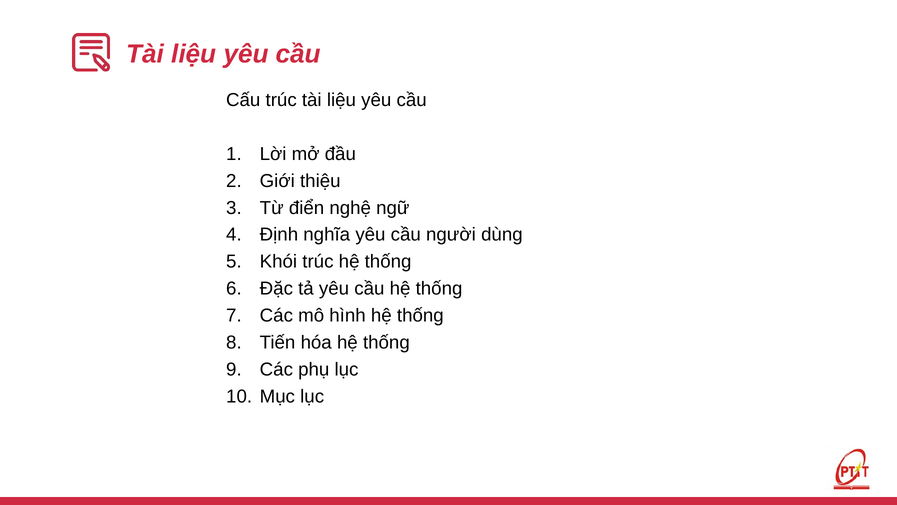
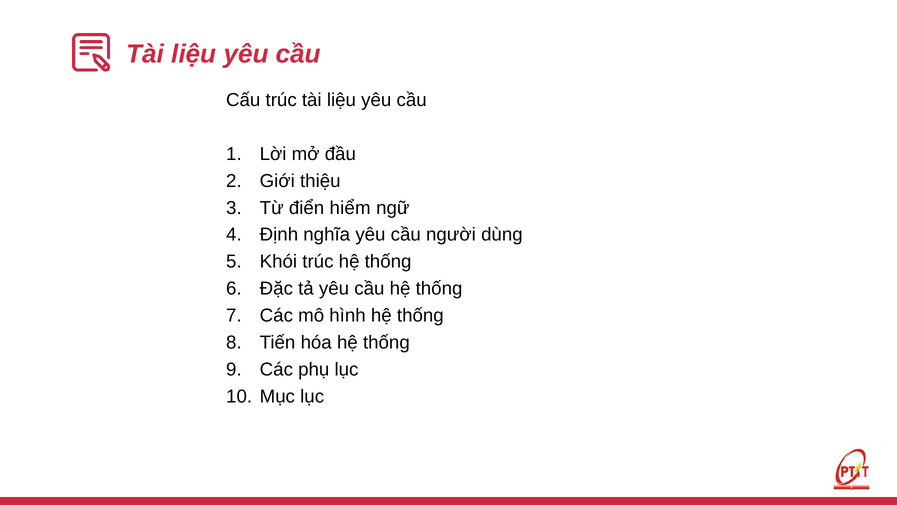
nghệ: nghệ -> hiểm
